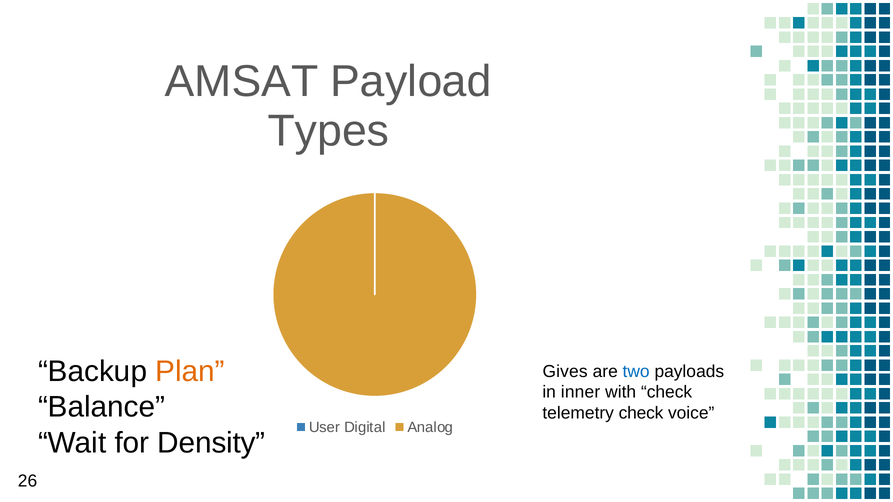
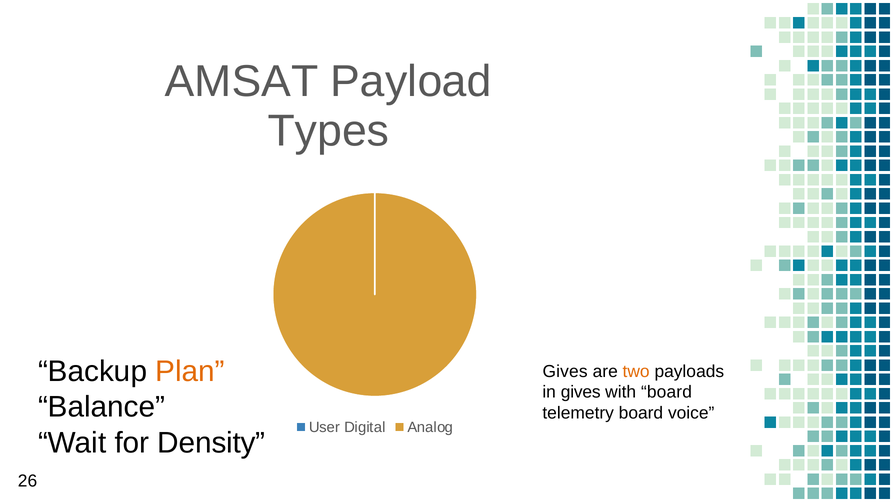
two colour: blue -> orange
in inner: inner -> gives
with check: check -> board
telemetry check: check -> board
